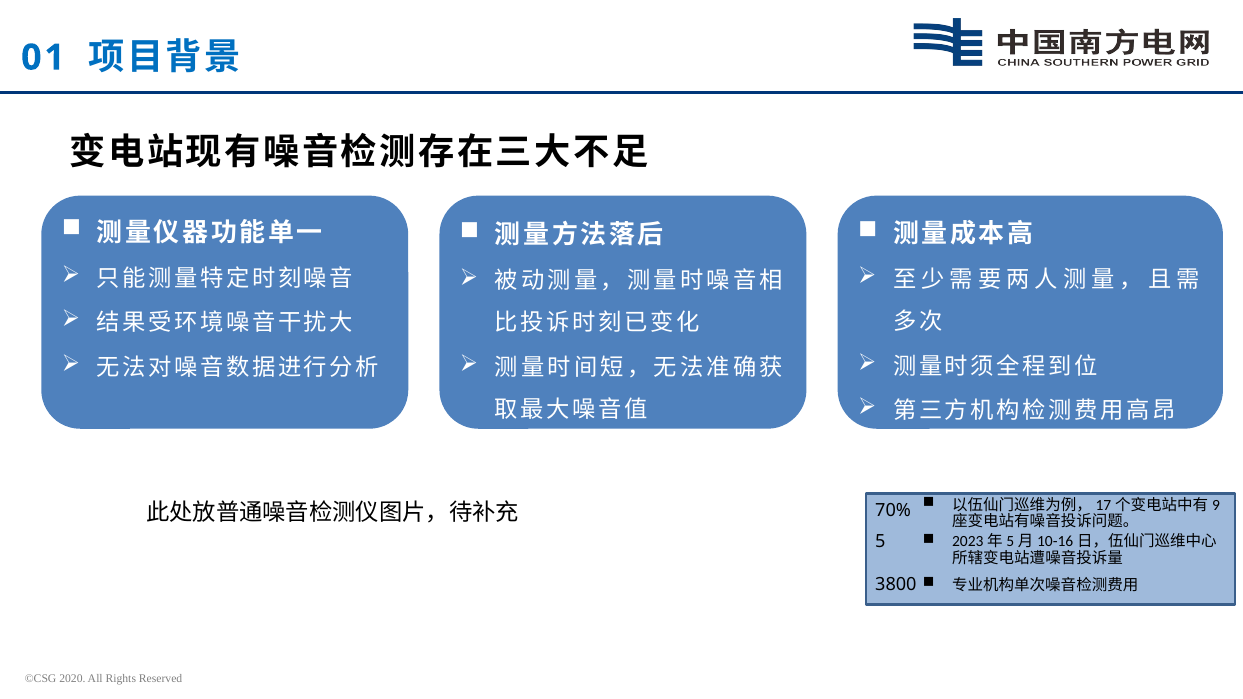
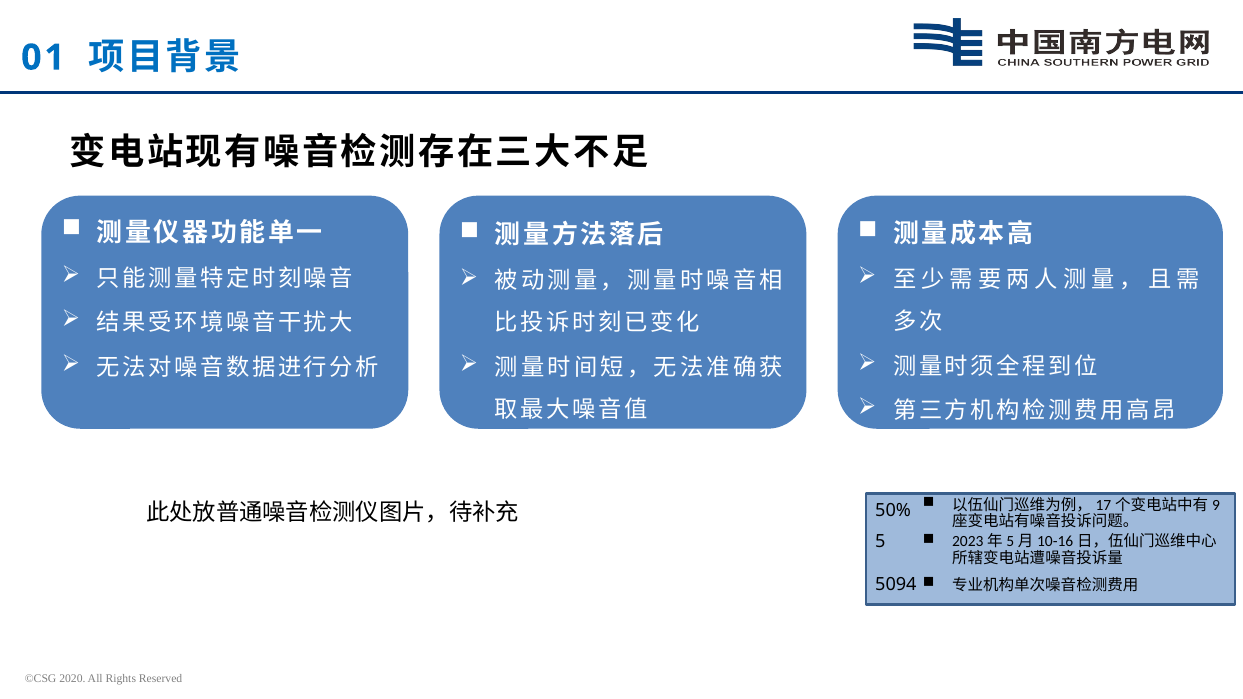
70%: 70% -> 50%
3800: 3800 -> 5094
